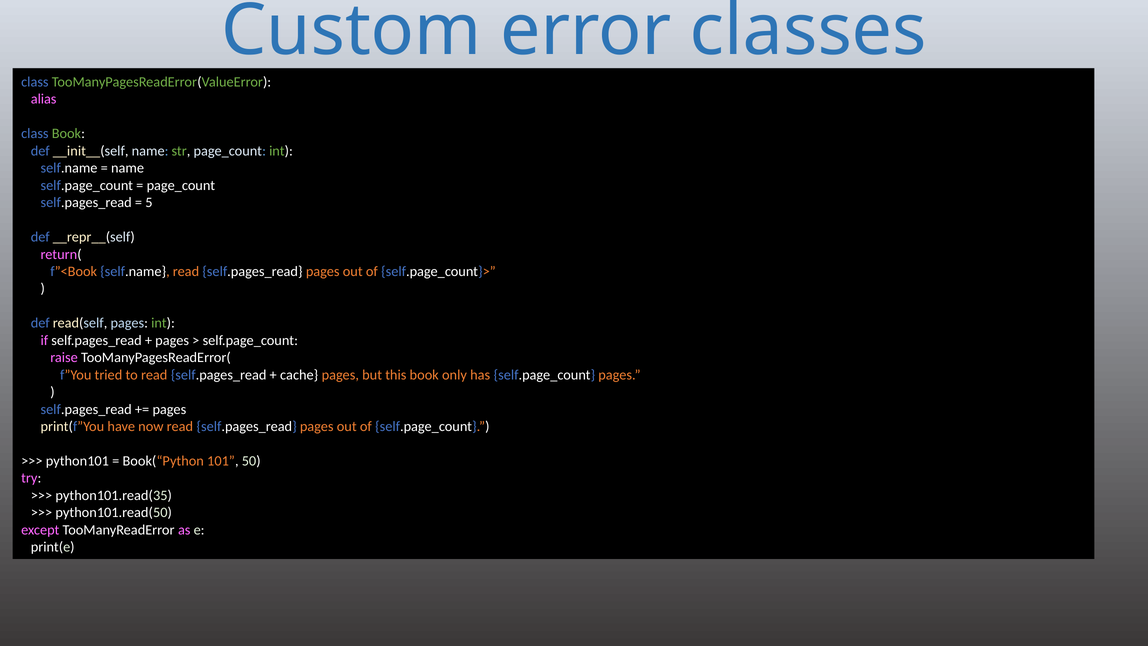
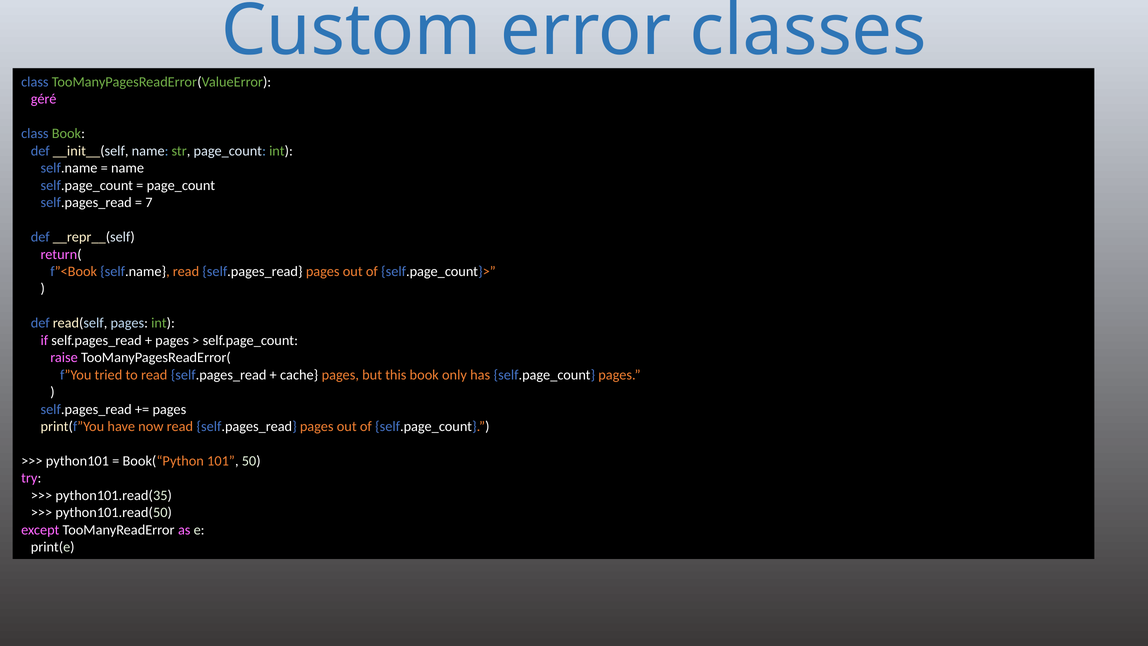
alias: alias -> géré
5: 5 -> 7
